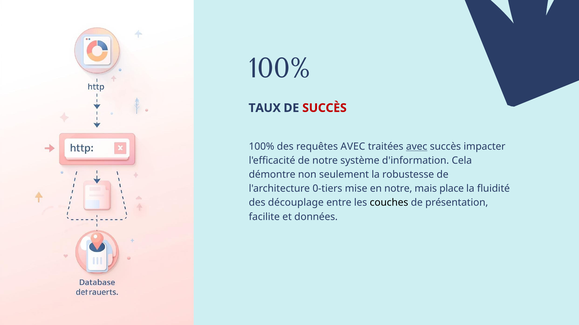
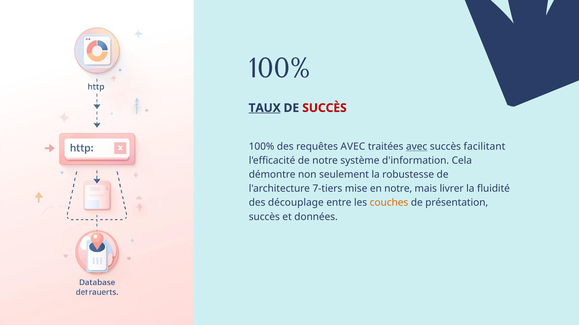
TAUX underline: none -> present
impacter: impacter -> facilitant
0-tiers: 0-tiers -> 7-tiers
place: place -> livrer
couches colour: black -> orange
facilite at (264, 217): facilite -> succès
